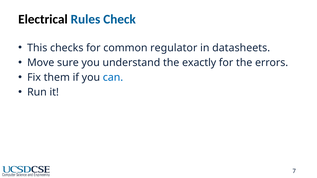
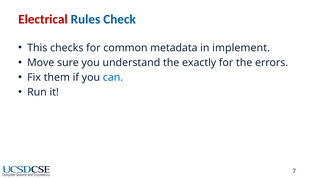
Electrical colour: black -> red
regulator: regulator -> metadata
datasheets: datasheets -> implement
